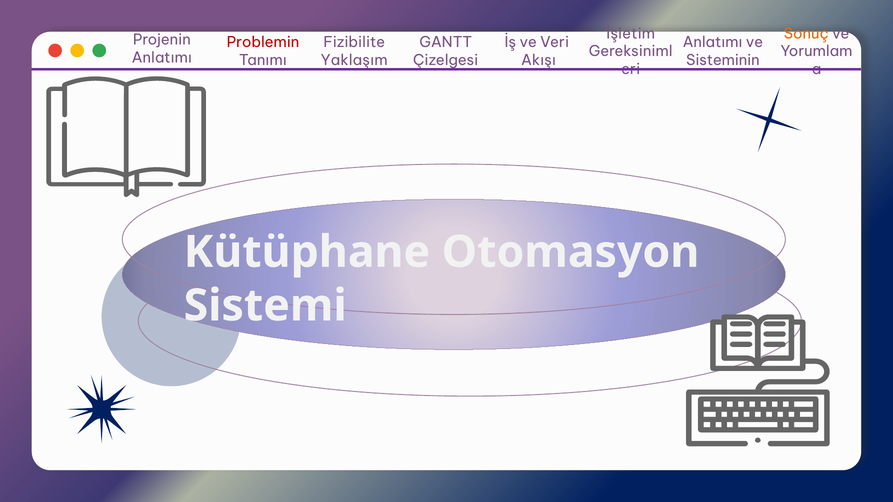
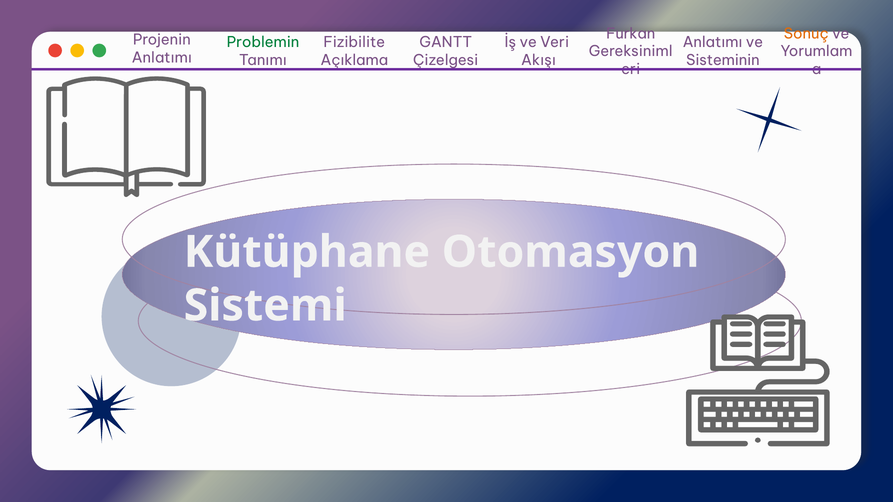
İşletim: İşletim -> Furkan
Problemin colour: red -> green
Yaklaşım: Yaklaşım -> Açıklama
